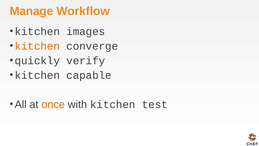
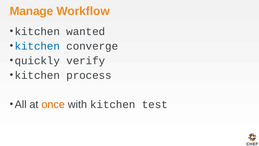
images: images -> wanted
kitchen at (37, 46) colour: orange -> blue
capable: capable -> process
